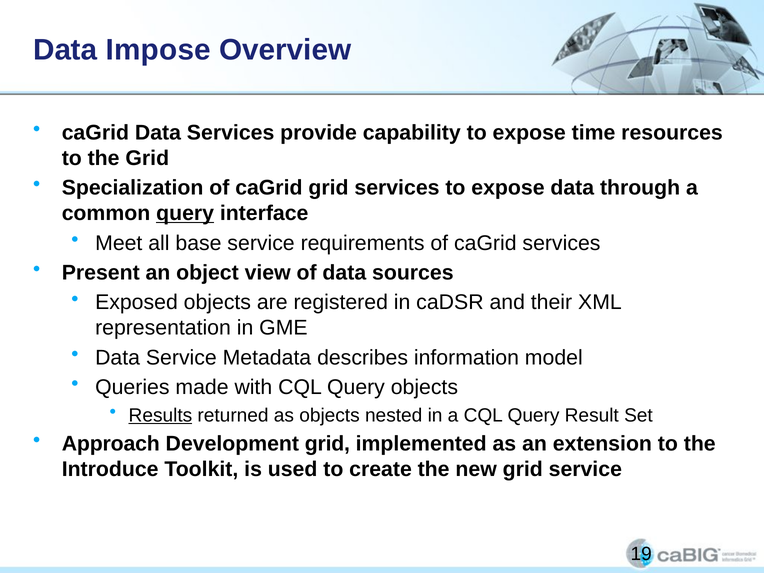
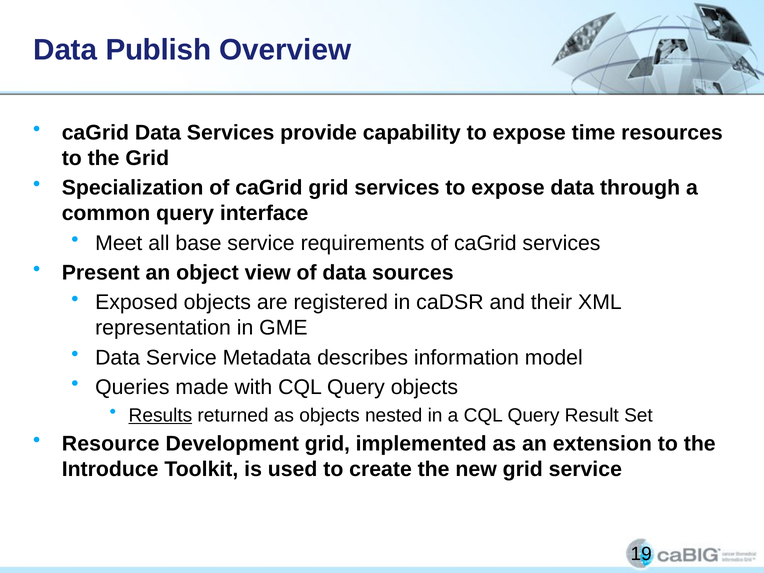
Impose: Impose -> Publish
query at (185, 213) underline: present -> none
Approach: Approach -> Resource
